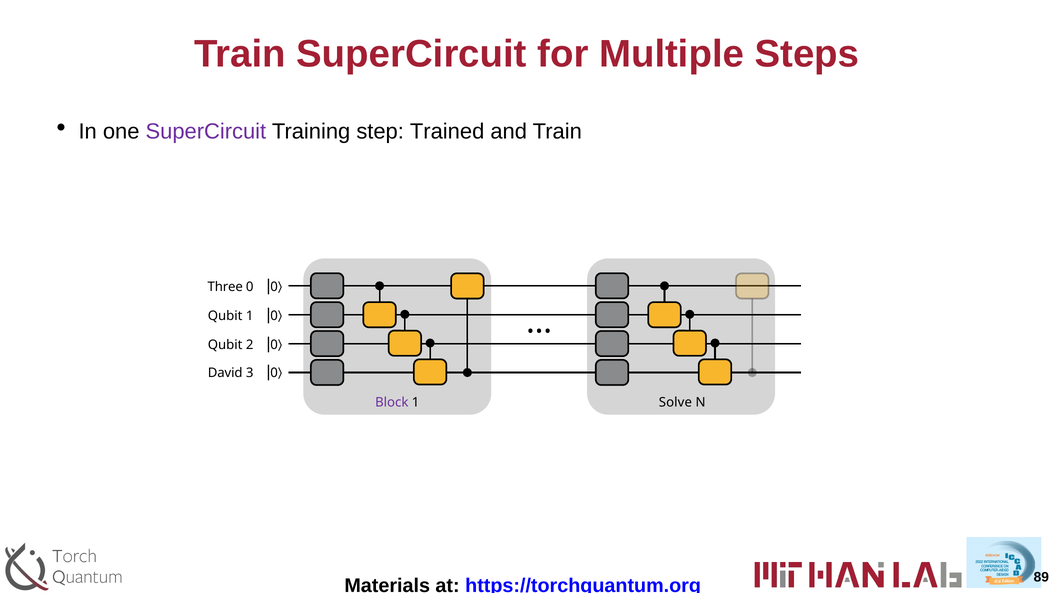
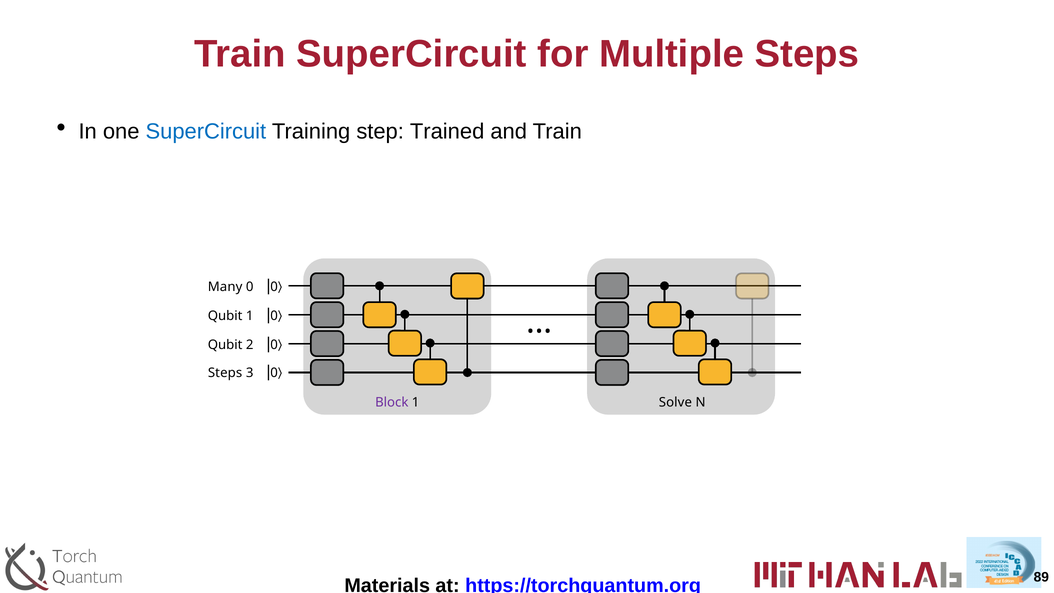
SuperCircuit at (206, 132) colour: purple -> blue
Three: Three -> Many
David at (225, 373): David -> Steps
